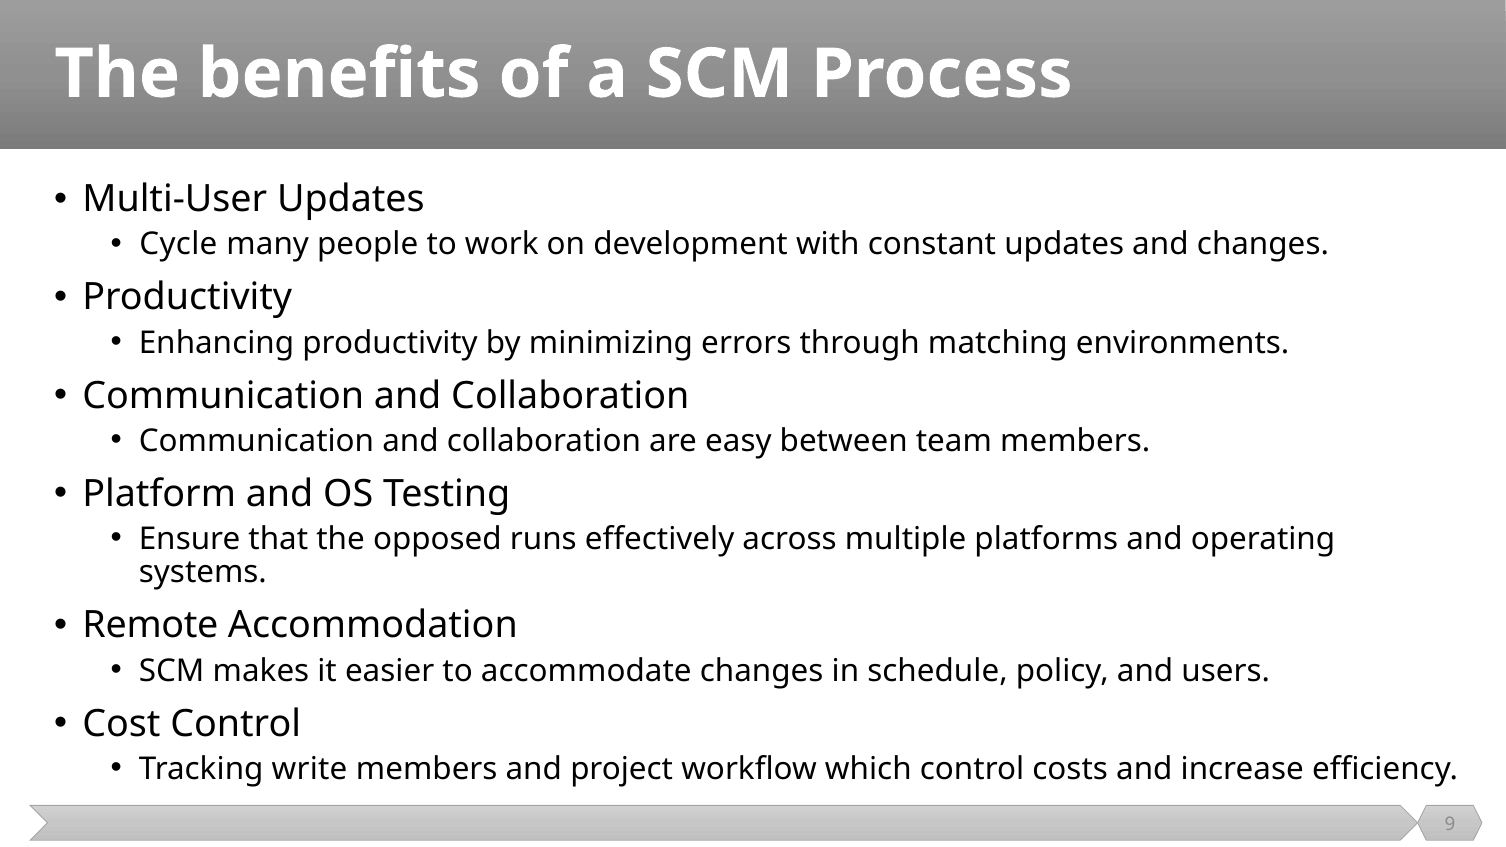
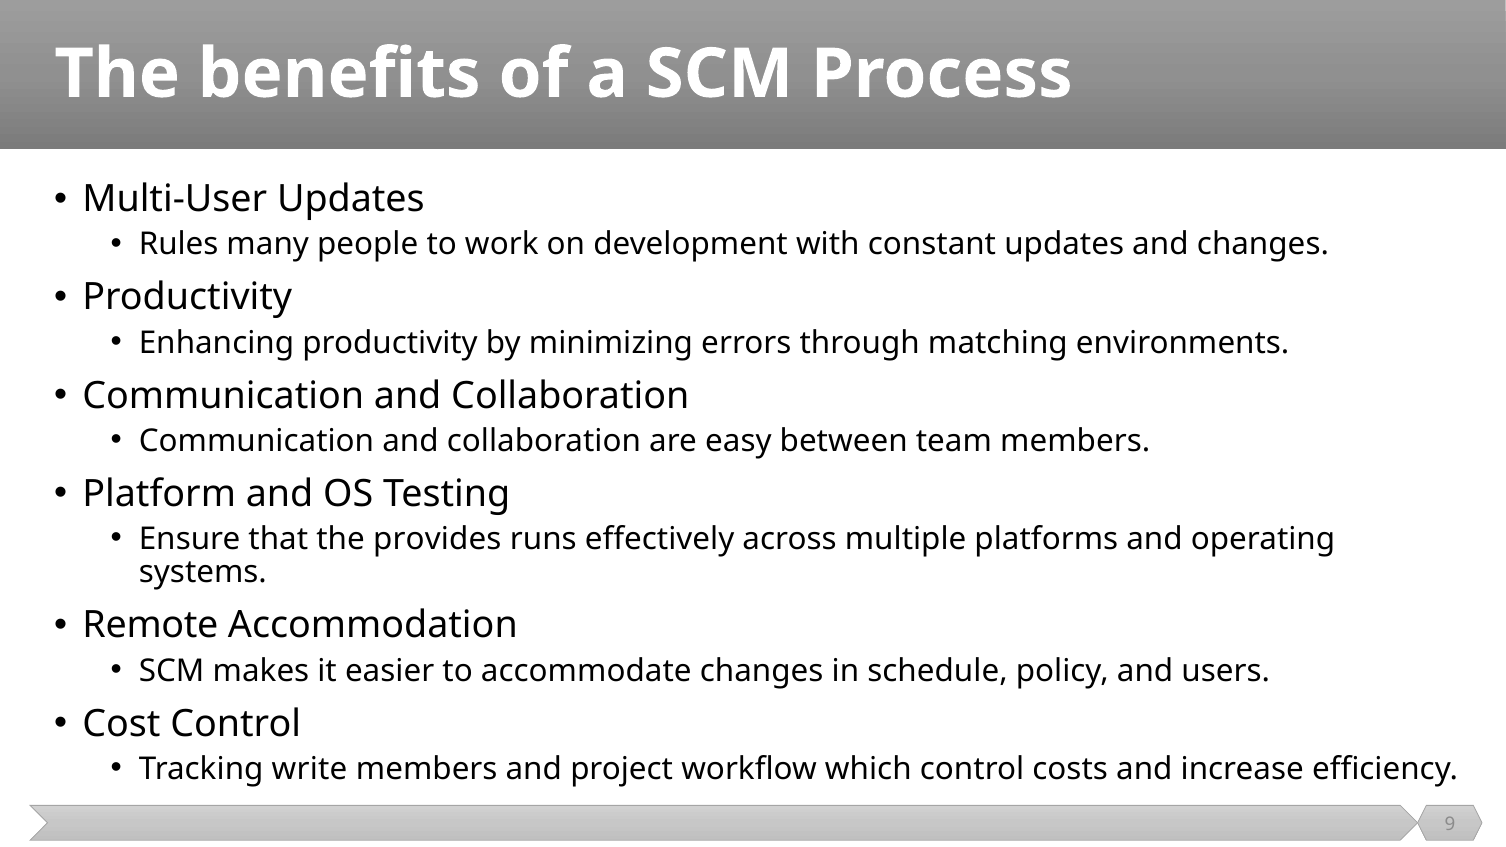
Cycle: Cycle -> Rules
opposed: opposed -> provides
